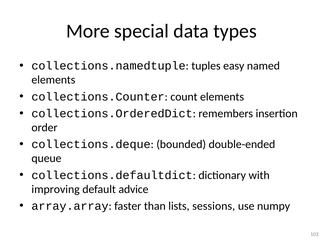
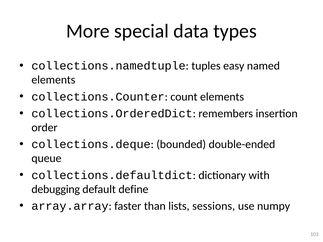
improving: improving -> debugging
advice: advice -> define
